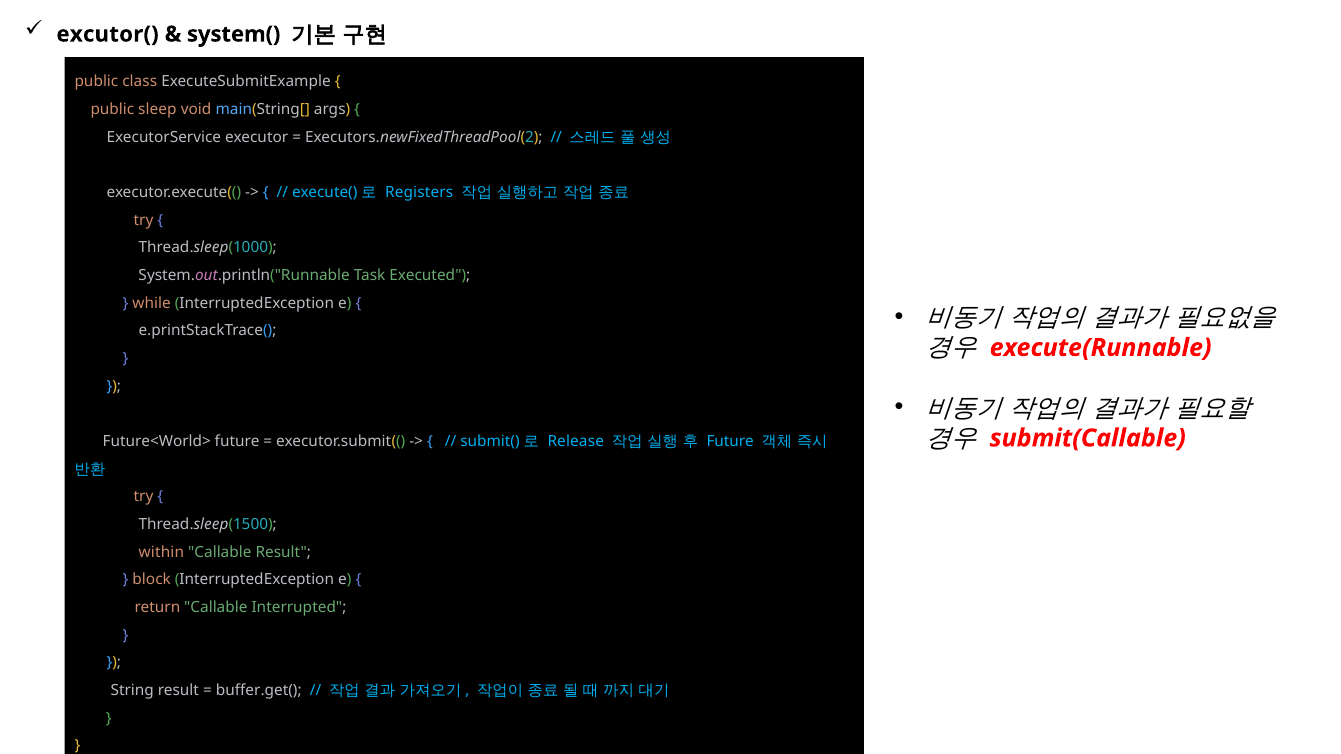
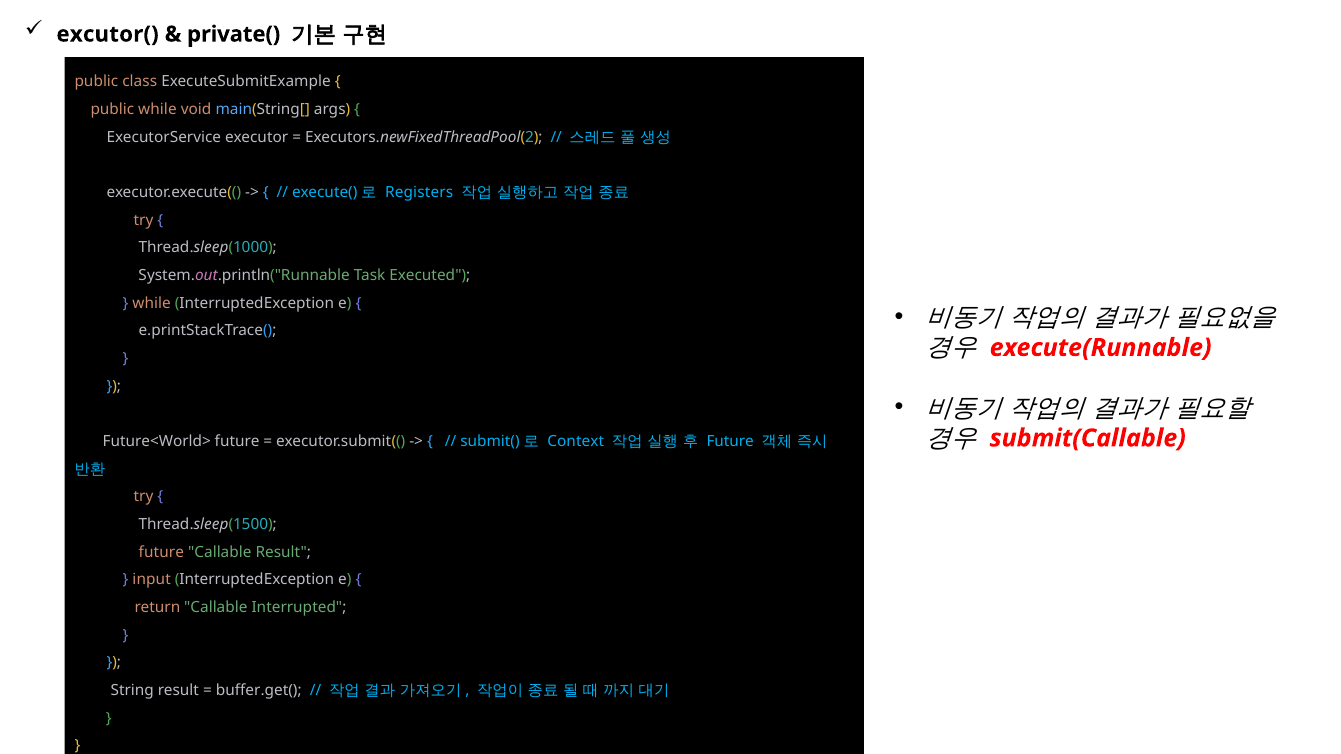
system(: system( -> private(
public sleep: sleep -> while
Release: Release -> Context
within at (161, 552): within -> future
block: block -> input
